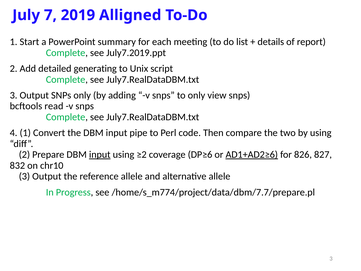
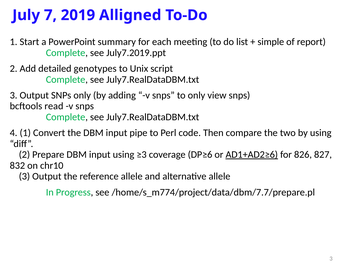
details: details -> simple
generating: generating -> genotypes
input at (100, 154) underline: present -> none
≥2: ≥2 -> ≥3
